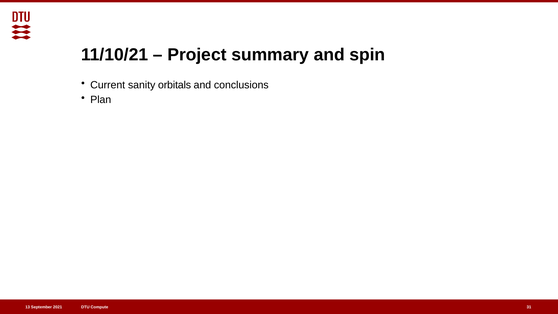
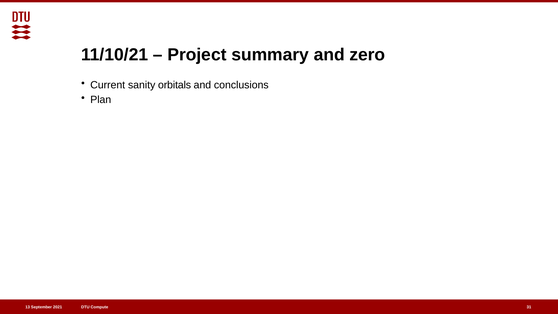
spin: spin -> zero
